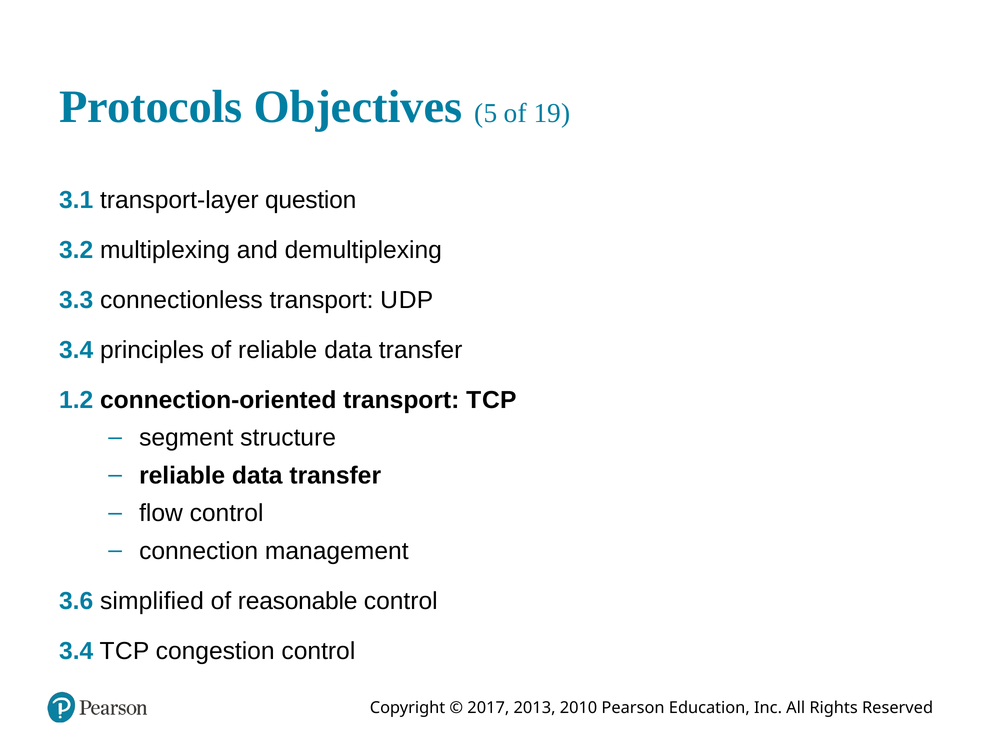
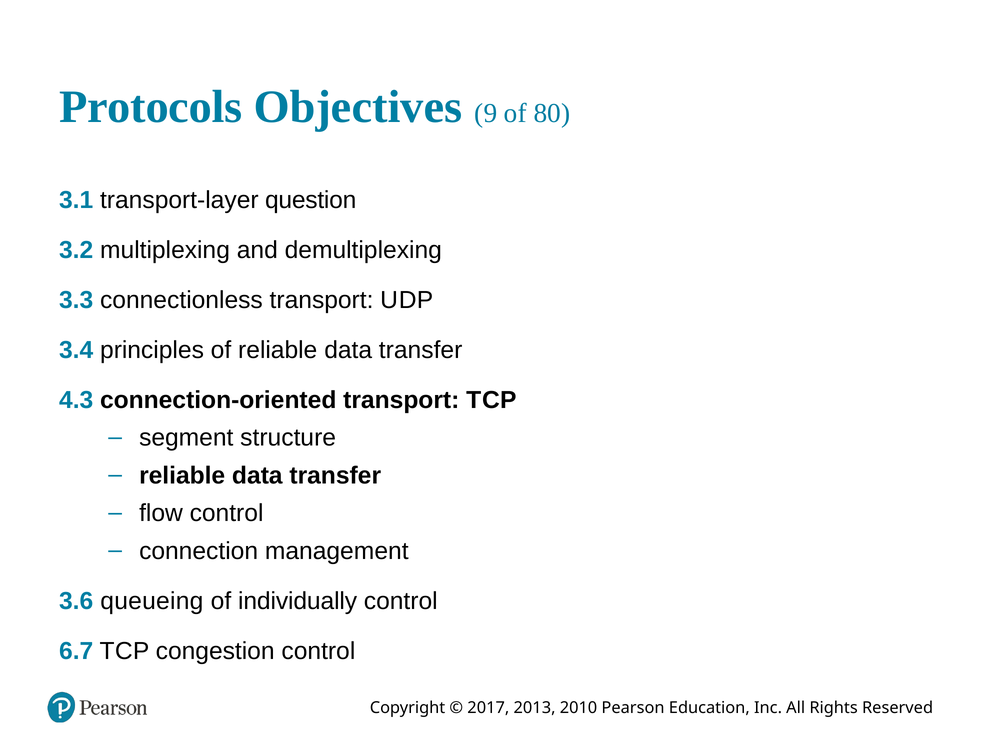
5: 5 -> 9
19: 19 -> 80
1.2: 1.2 -> 4.3
simplified: simplified -> queueing
reasonable: reasonable -> individually
3.4 at (76, 652): 3.4 -> 6.7
